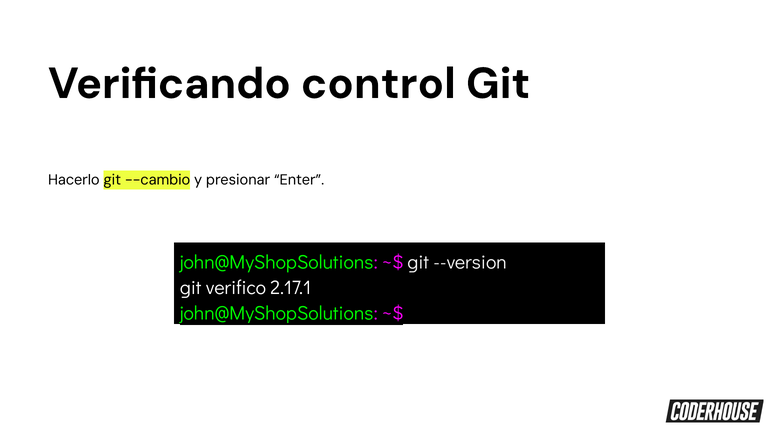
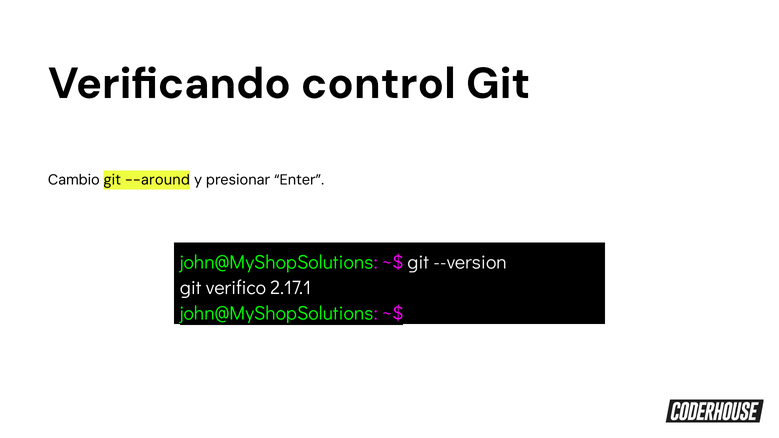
Hacerlo: Hacerlo -> Cambio
--cambio: --cambio -> --around
